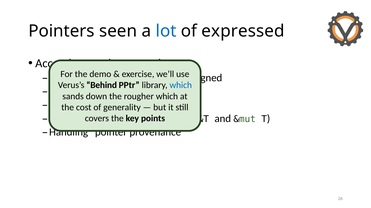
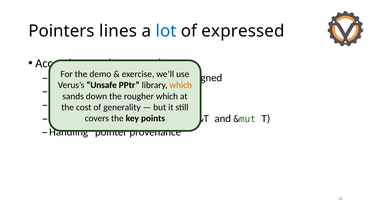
seen: seen -> lines
Behind: Behind -> Unsafe
which at (181, 85) colour: blue -> orange
